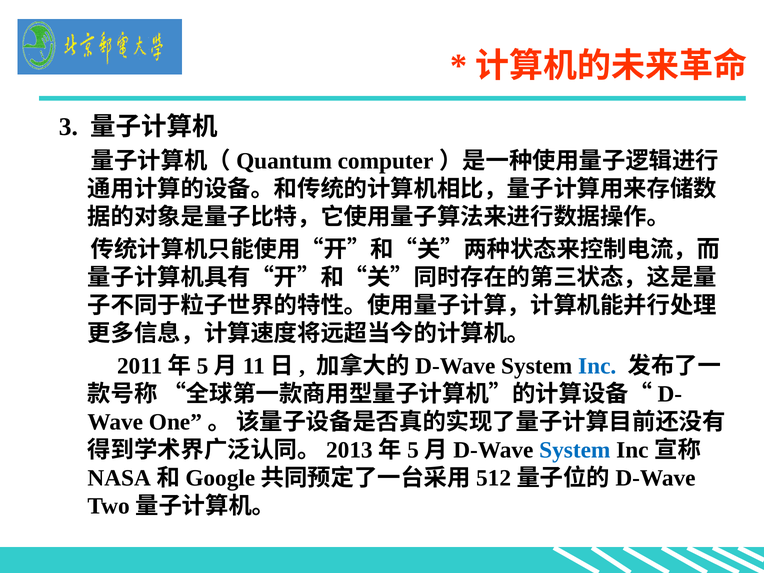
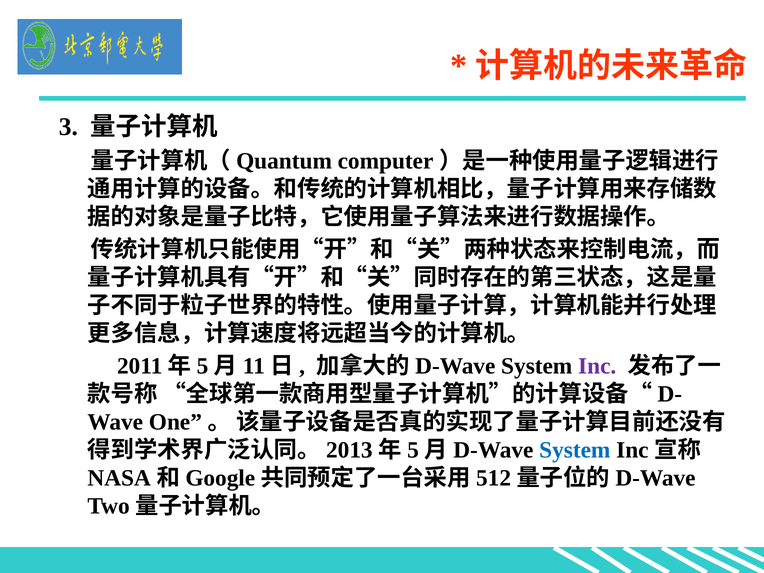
Inc at (597, 366) colour: blue -> purple
